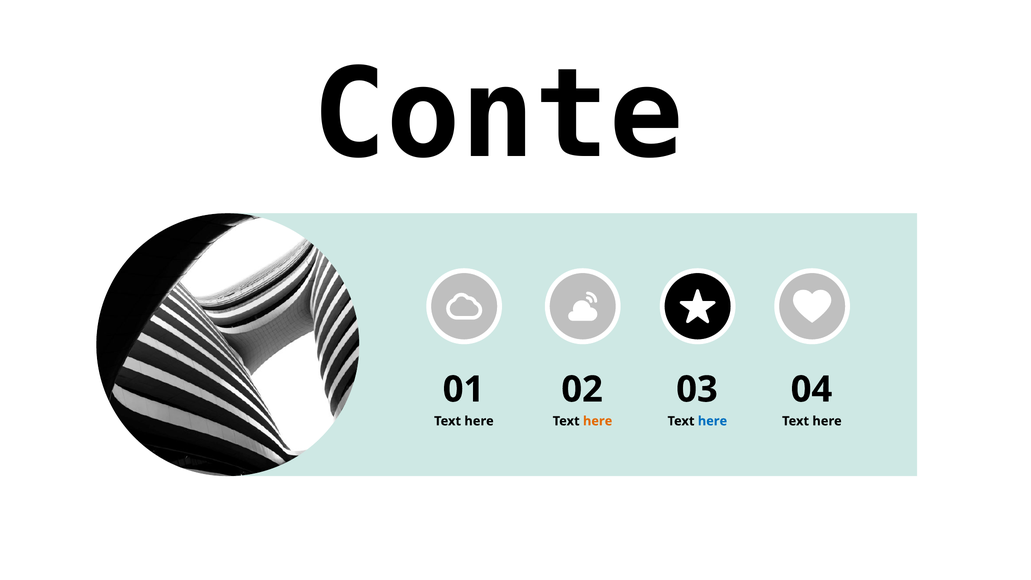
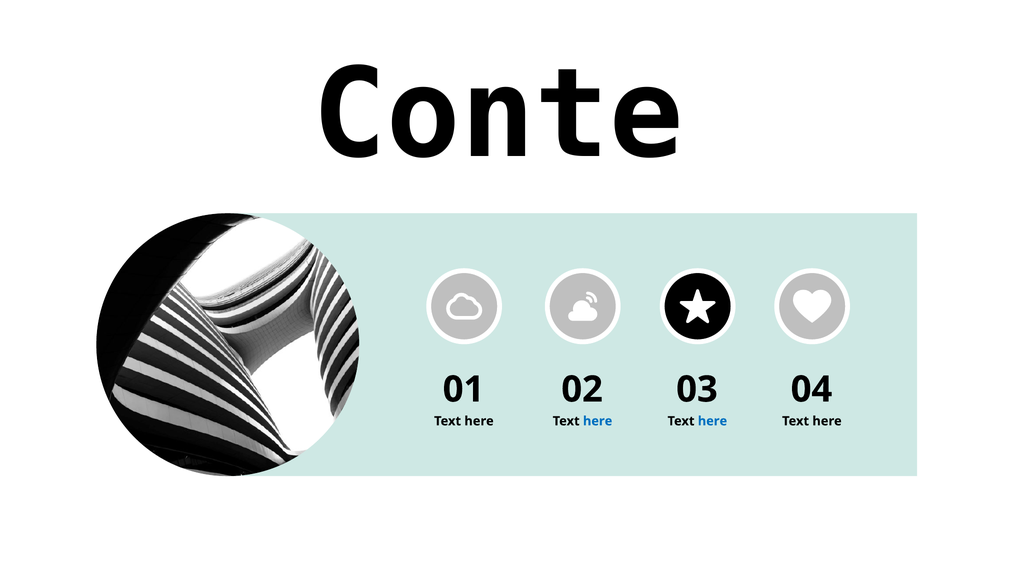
here at (598, 421) colour: orange -> blue
